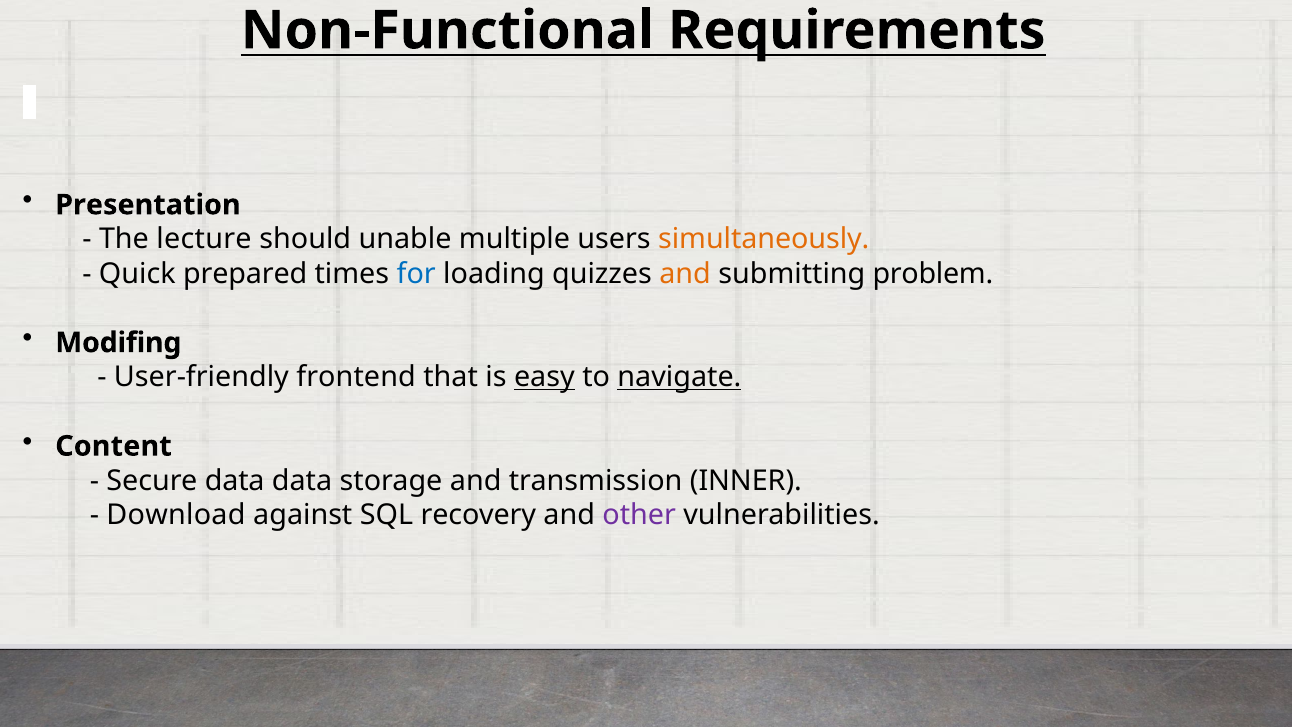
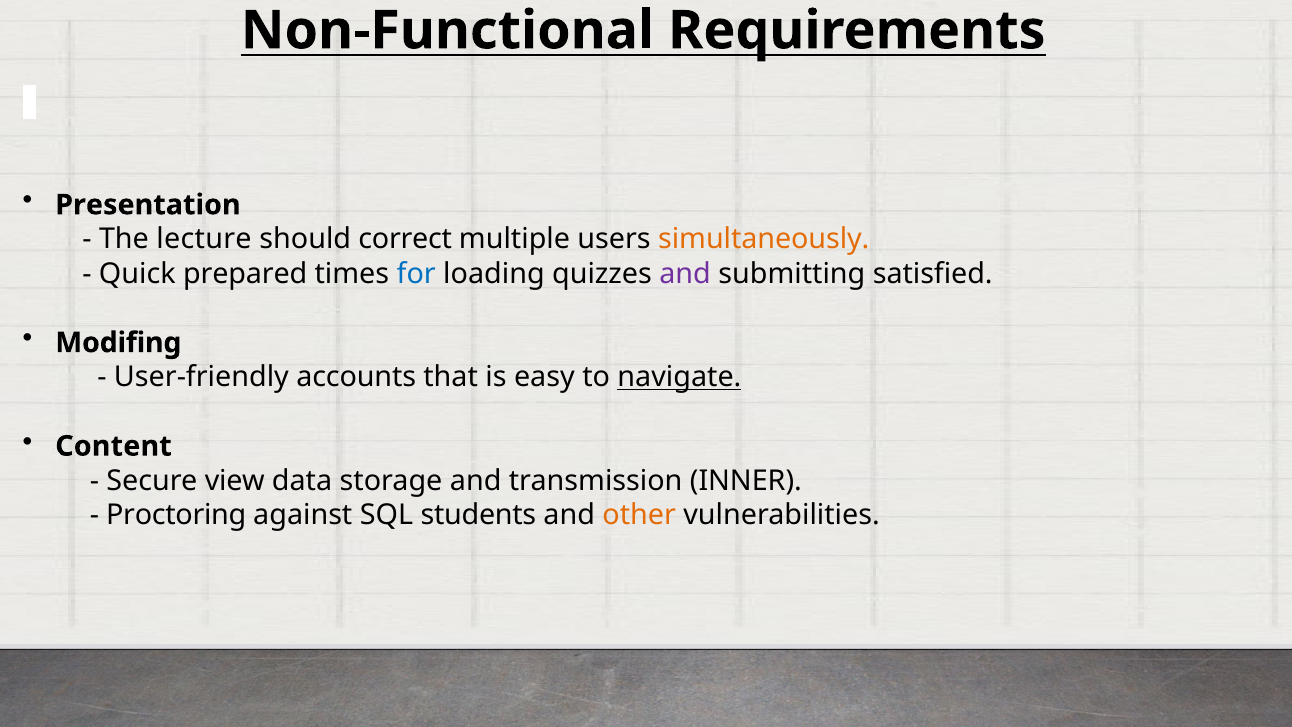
unable: unable -> correct
and at (685, 274) colour: orange -> purple
problem: problem -> satisfied
frontend: frontend -> accounts
easy underline: present -> none
Secure data: data -> view
Download: Download -> Proctoring
recovery: recovery -> students
other colour: purple -> orange
